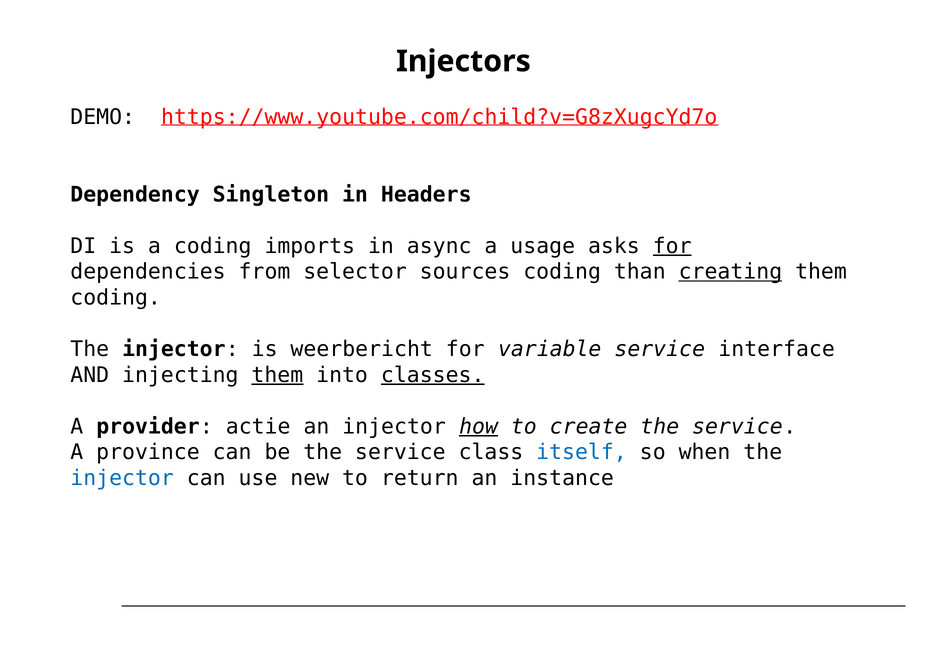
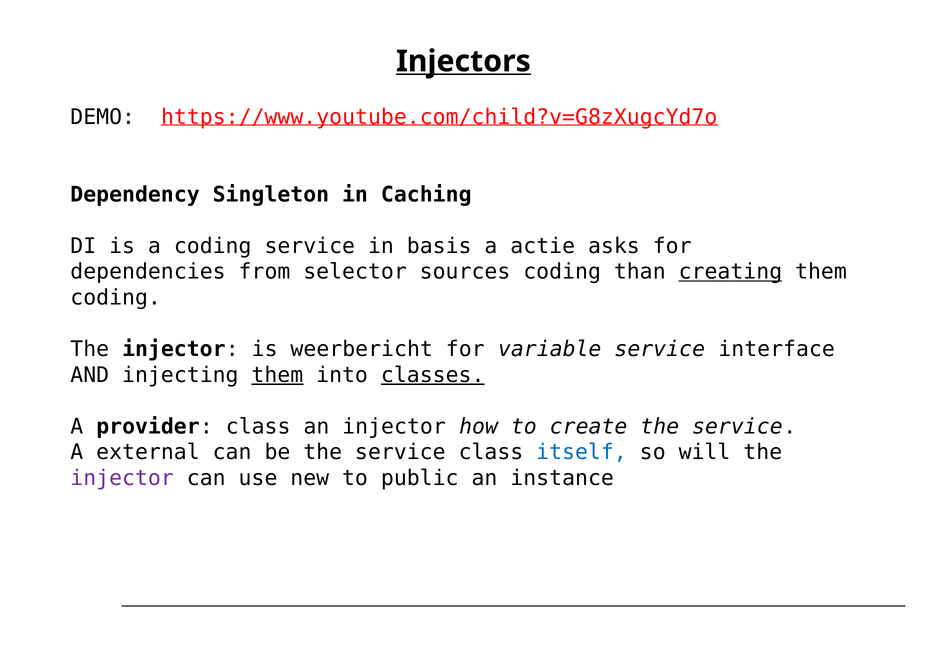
Injectors underline: none -> present
Headers: Headers -> Caching
coding imports: imports -> service
async: async -> basis
usage: usage -> actie
for at (672, 246) underline: present -> none
provider actie: actie -> class
how underline: present -> none
province: province -> external
when: when -> will
injector at (122, 478) colour: blue -> purple
return: return -> public
